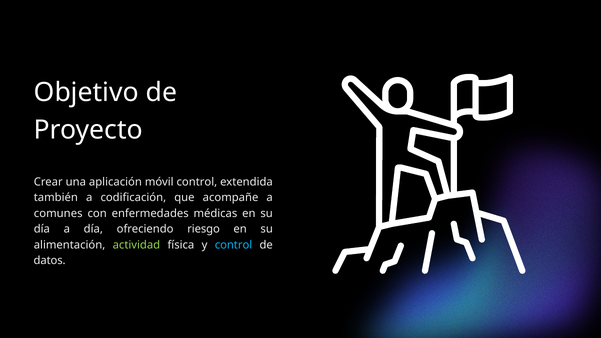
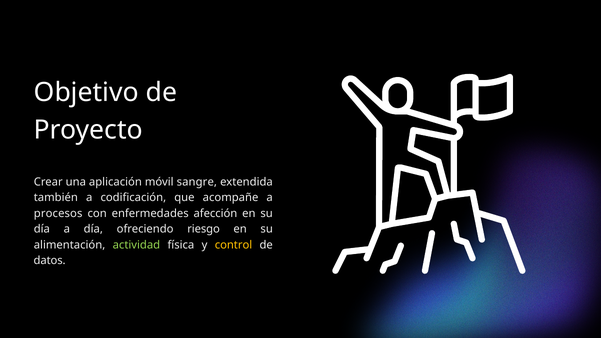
móvil control: control -> sangre
comunes: comunes -> procesos
médicas: médicas -> afección
control at (233, 245) colour: light blue -> yellow
